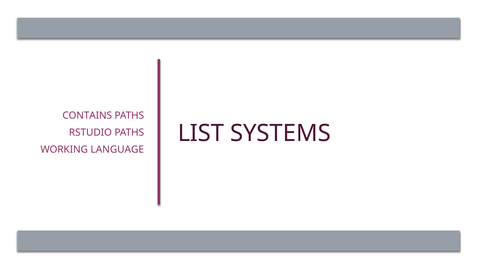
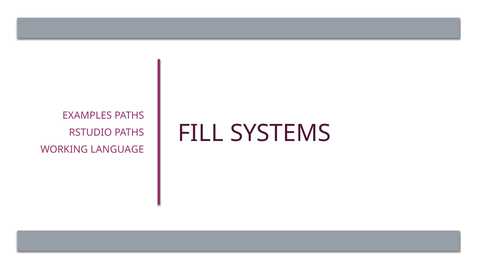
CONTAINS: CONTAINS -> EXAMPLES
LIST: LIST -> FILL
